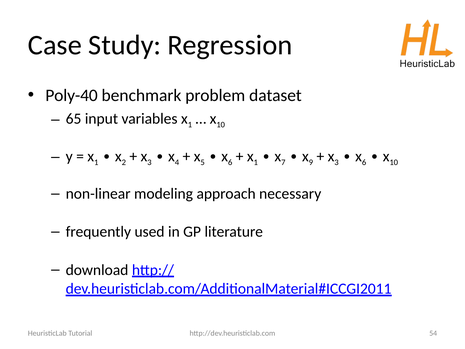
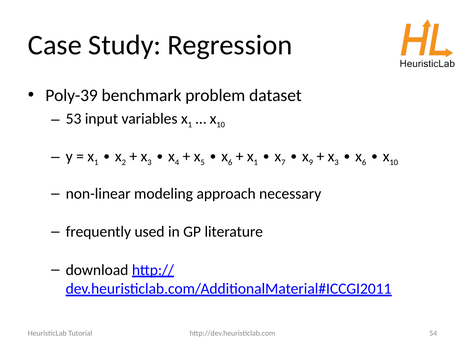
Poly-40: Poly-40 -> Poly-39
65: 65 -> 53
